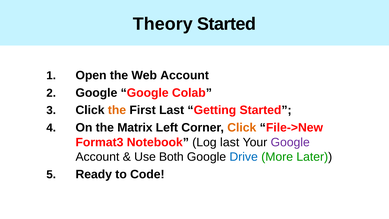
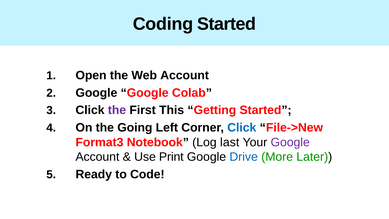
Theory: Theory -> Coding
the at (117, 110) colour: orange -> purple
First Last: Last -> This
Matrix: Matrix -> Going
Click at (242, 128) colour: orange -> blue
Both: Both -> Print
